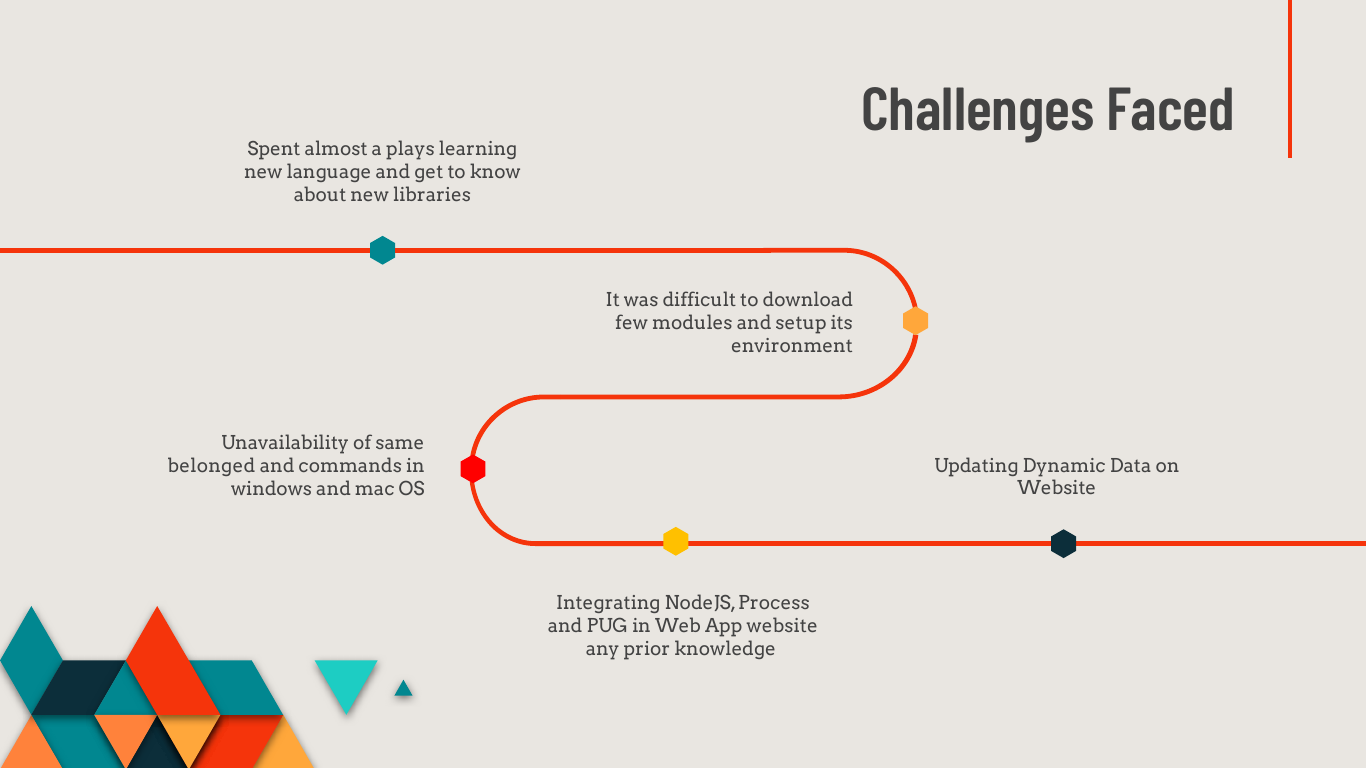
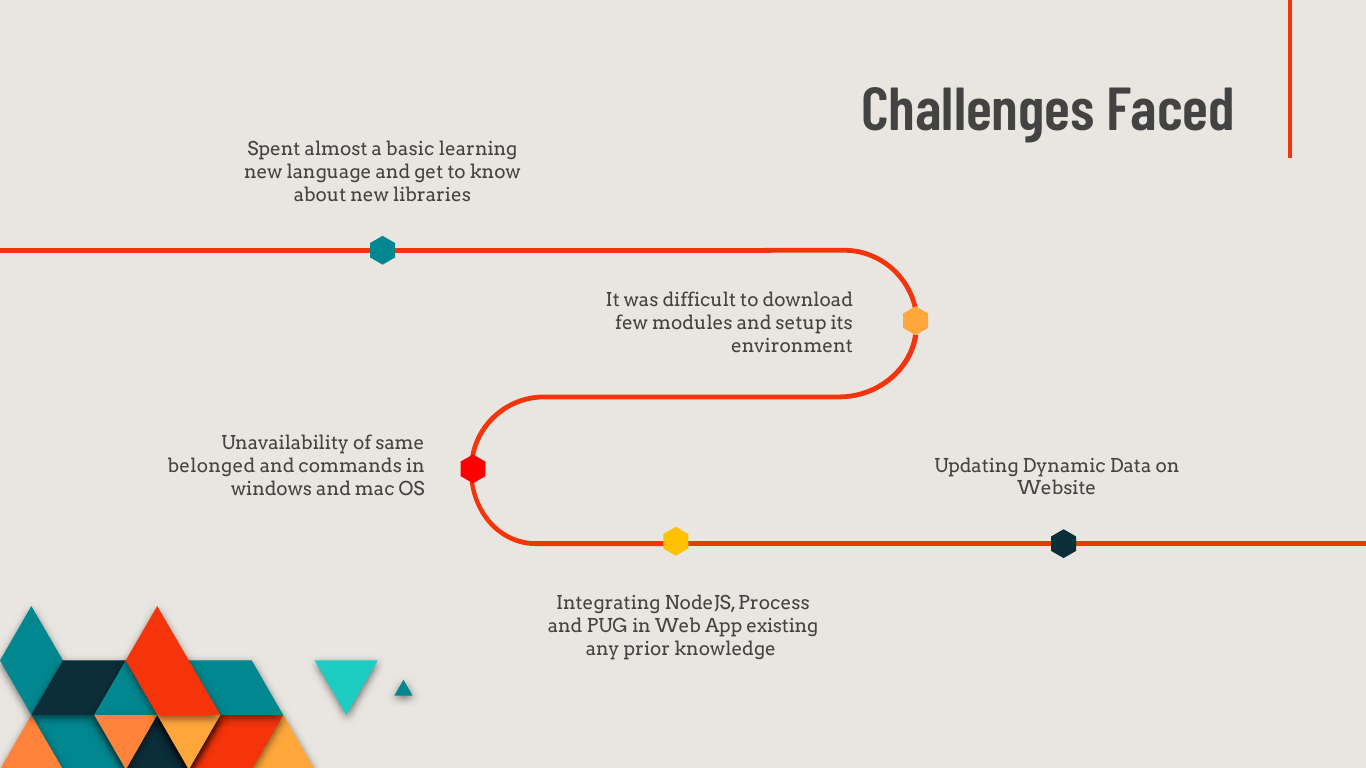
plays: plays -> basic
App website: website -> existing
